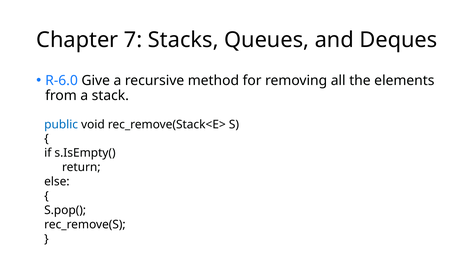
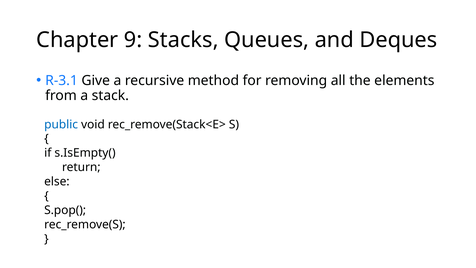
7: 7 -> 9
R-6.0: R-6.0 -> R-3.1
